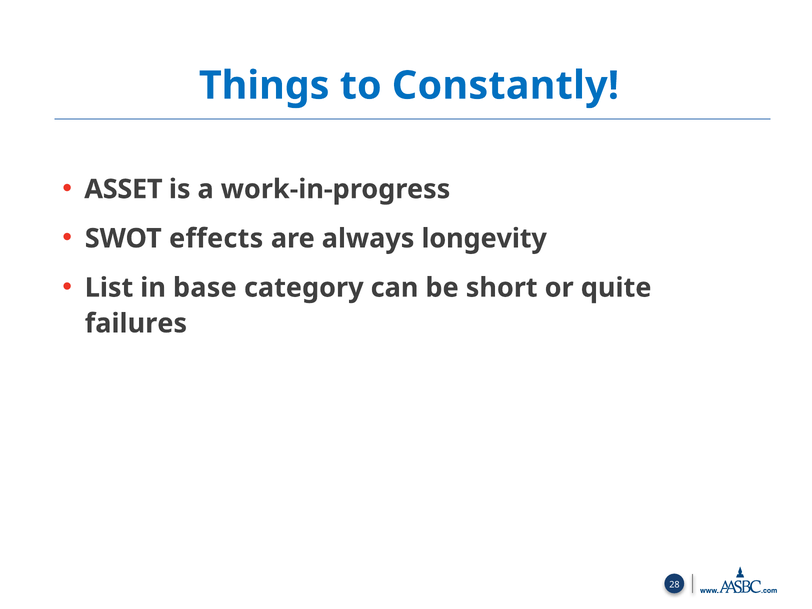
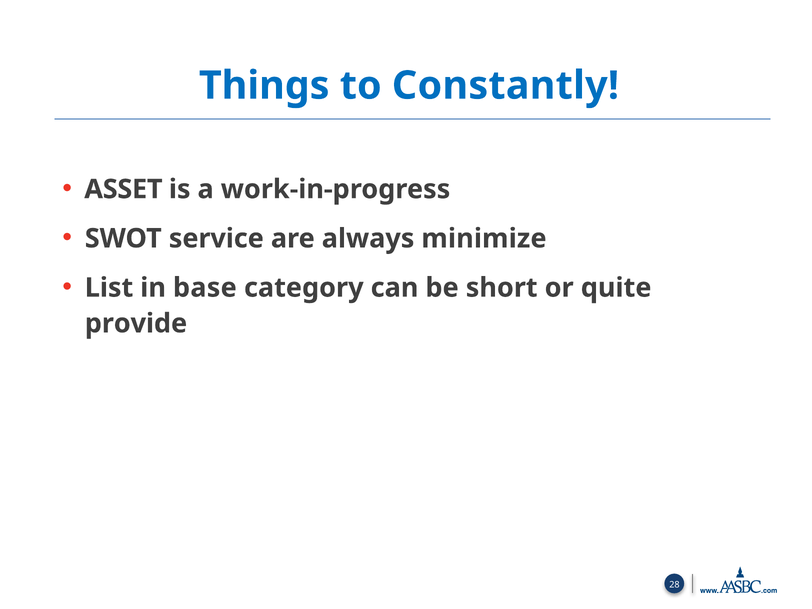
effects: effects -> service
longevity: longevity -> minimize
failures: failures -> provide
